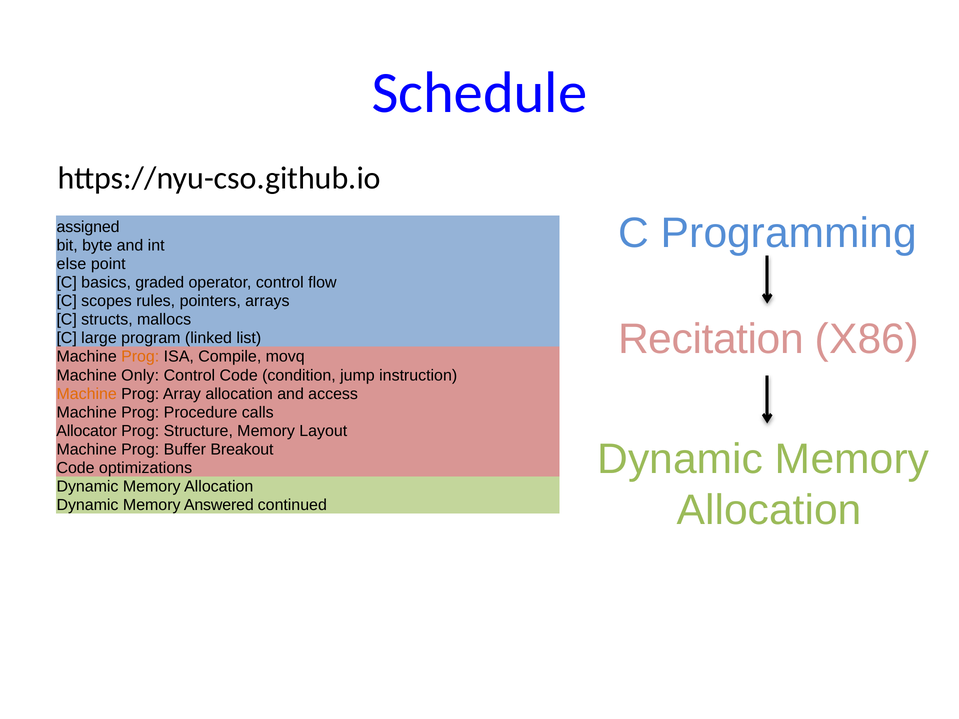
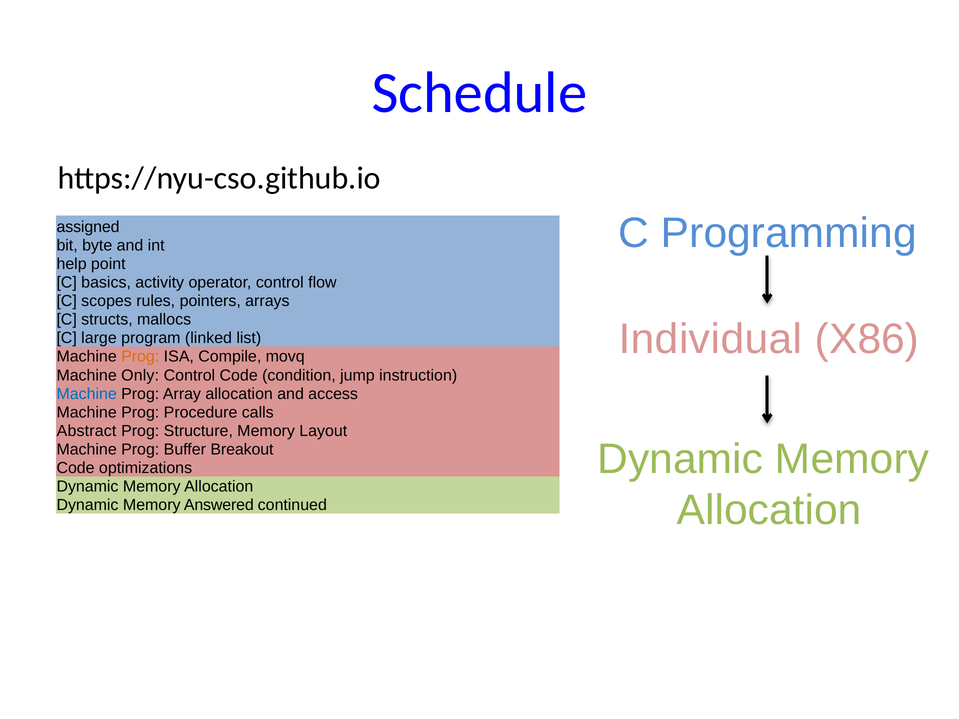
else: else -> help
graded: graded -> activity
Recitation: Recitation -> Individual
Machine at (87, 394) colour: orange -> blue
Allocator: Allocator -> Abstract
